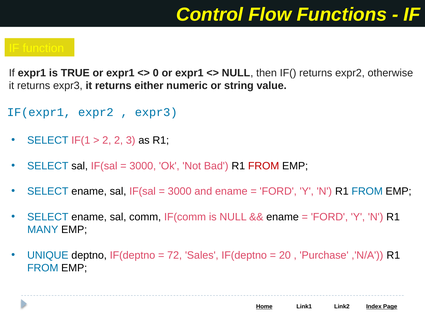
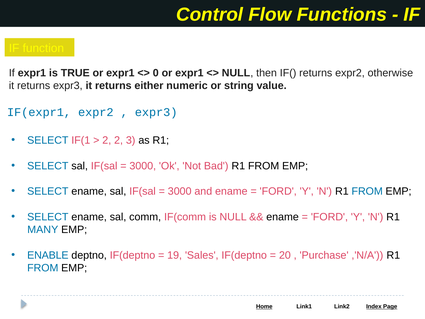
FROM at (264, 166) colour: red -> black
UNIQUE: UNIQUE -> ENABLE
72: 72 -> 19
